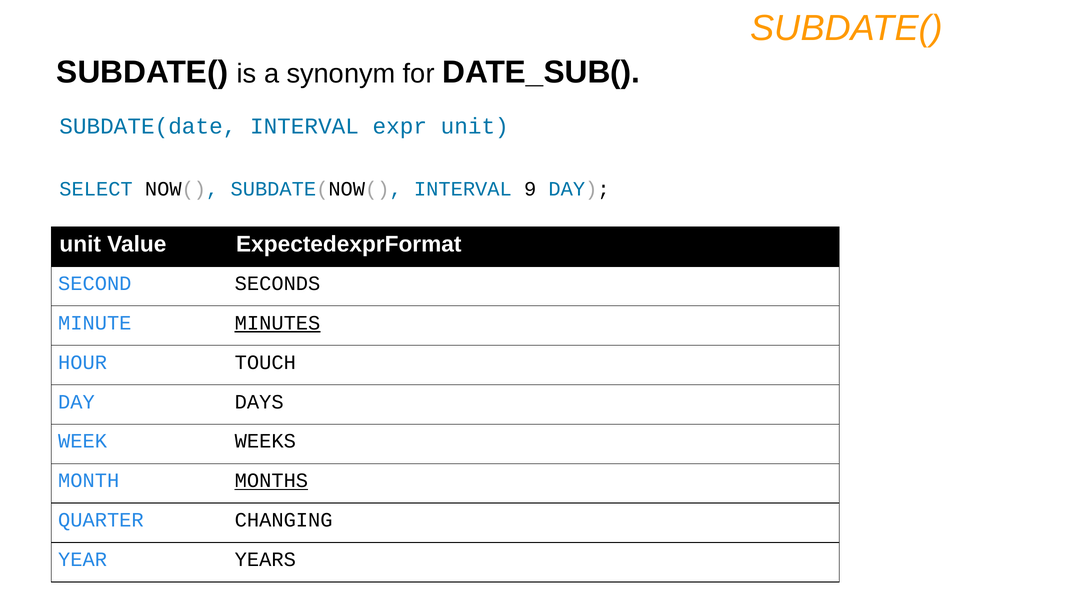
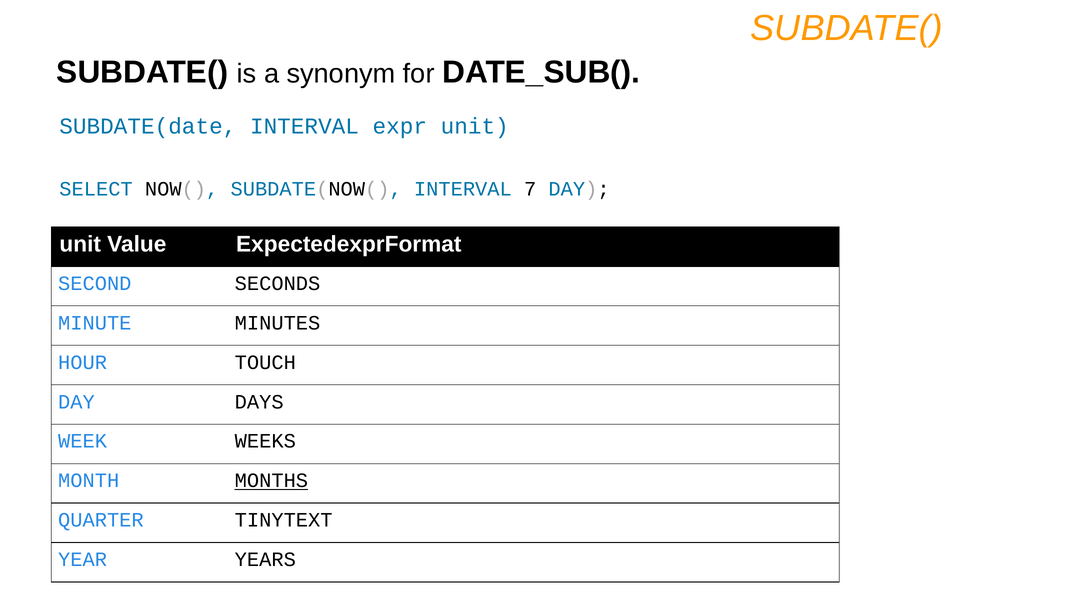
9: 9 -> 7
MINUTES underline: present -> none
CHANGING: CHANGING -> TINYTEXT
